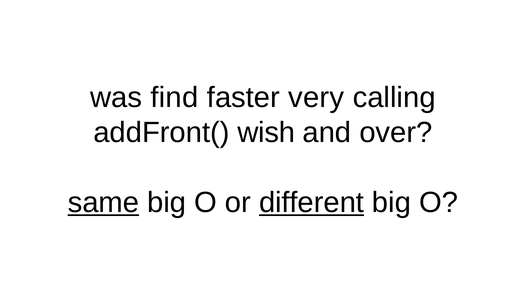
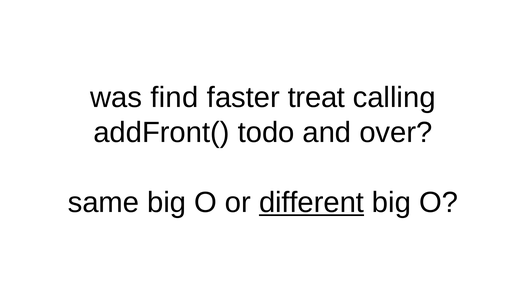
very: very -> treat
wish: wish -> todo
same underline: present -> none
